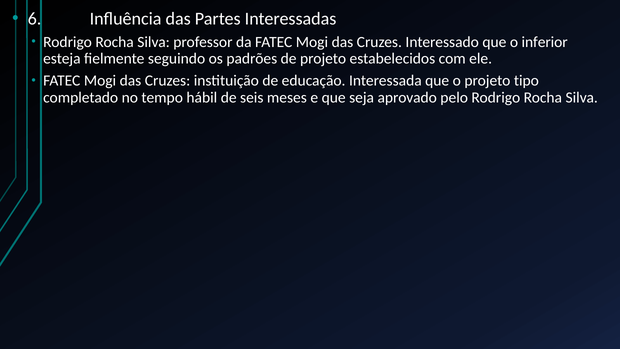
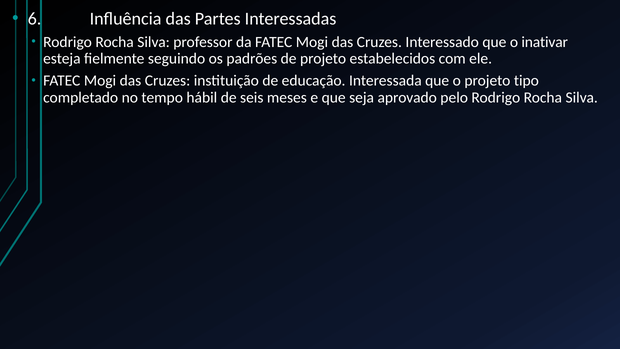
inferior: inferior -> inativar
